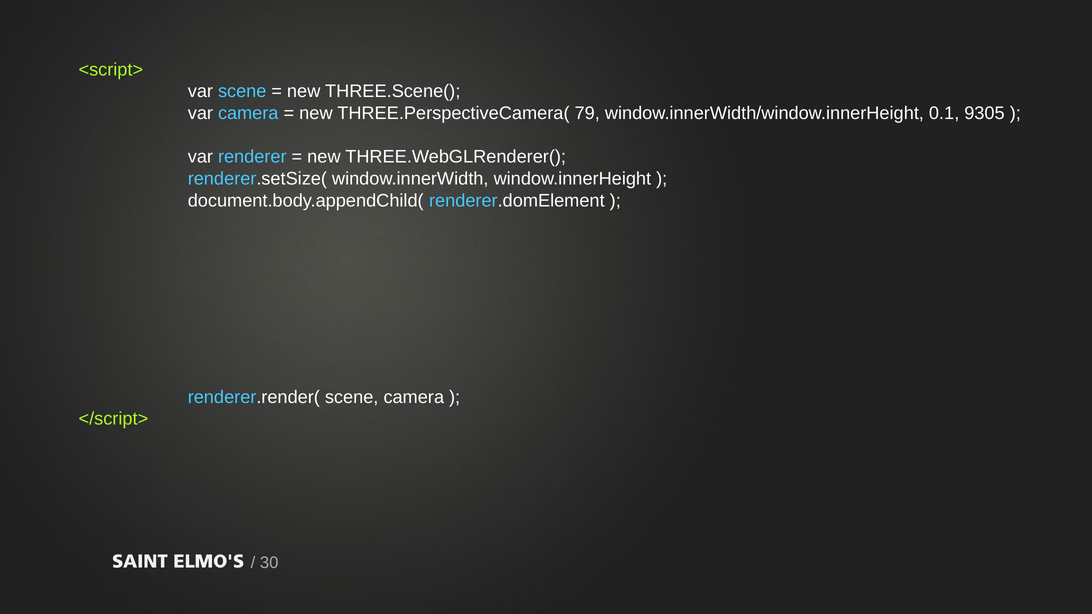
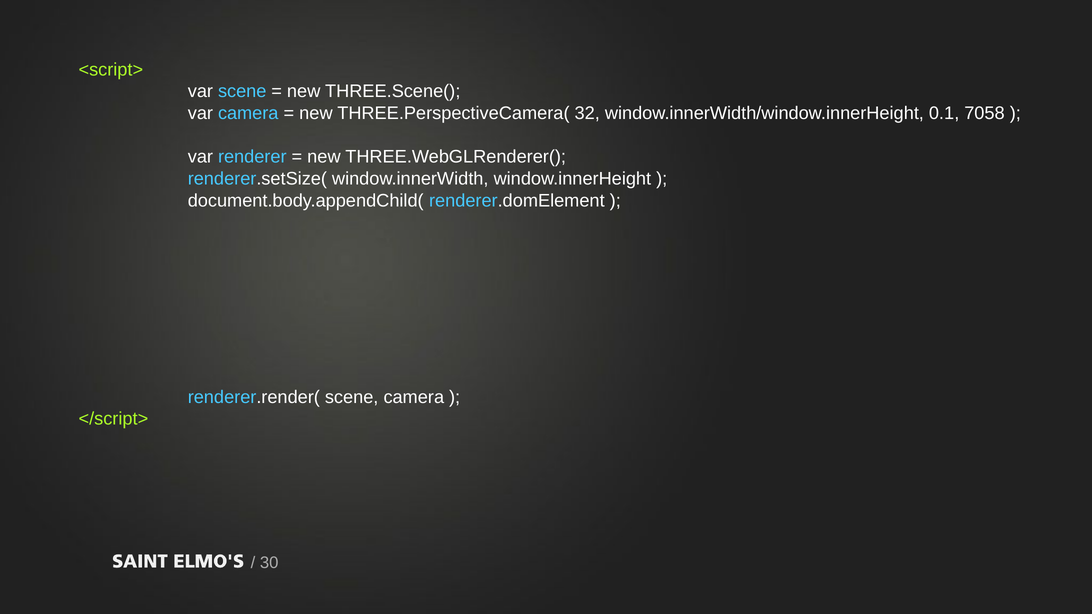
79: 79 -> 32
9305: 9305 -> 7058
